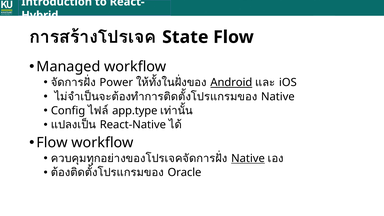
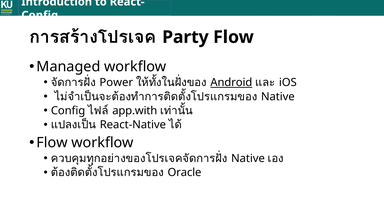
Hybrid at (40, 15): Hybrid -> Config
State: State -> Party
app.type: app.type -> app.with
Native at (248, 158) underline: present -> none
